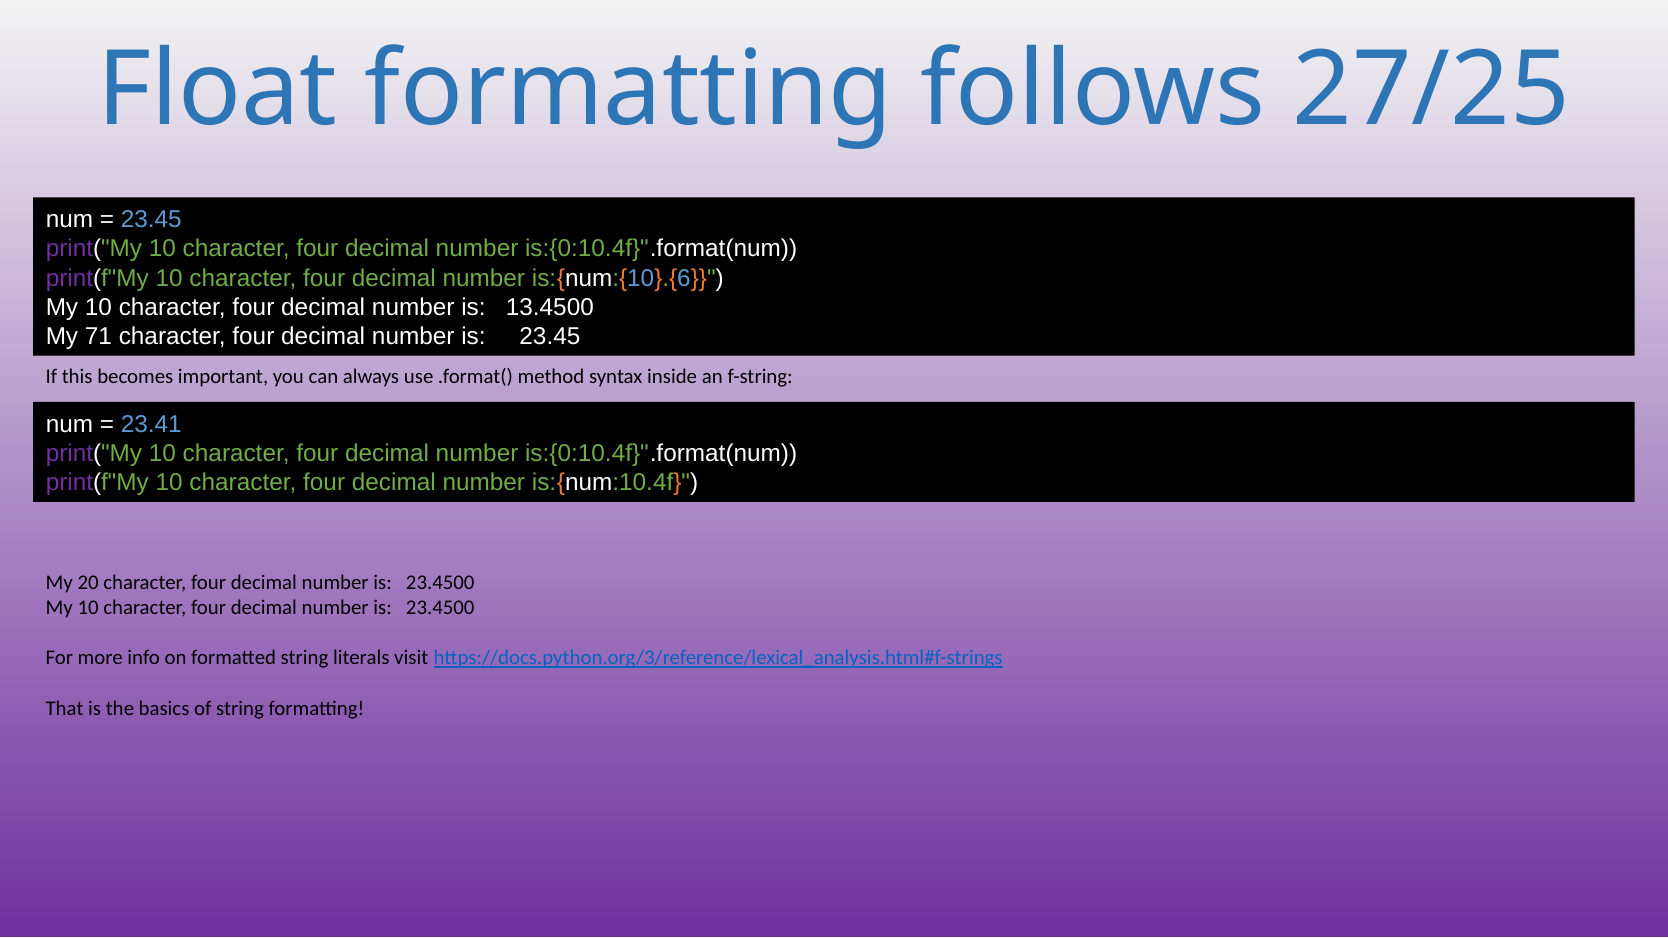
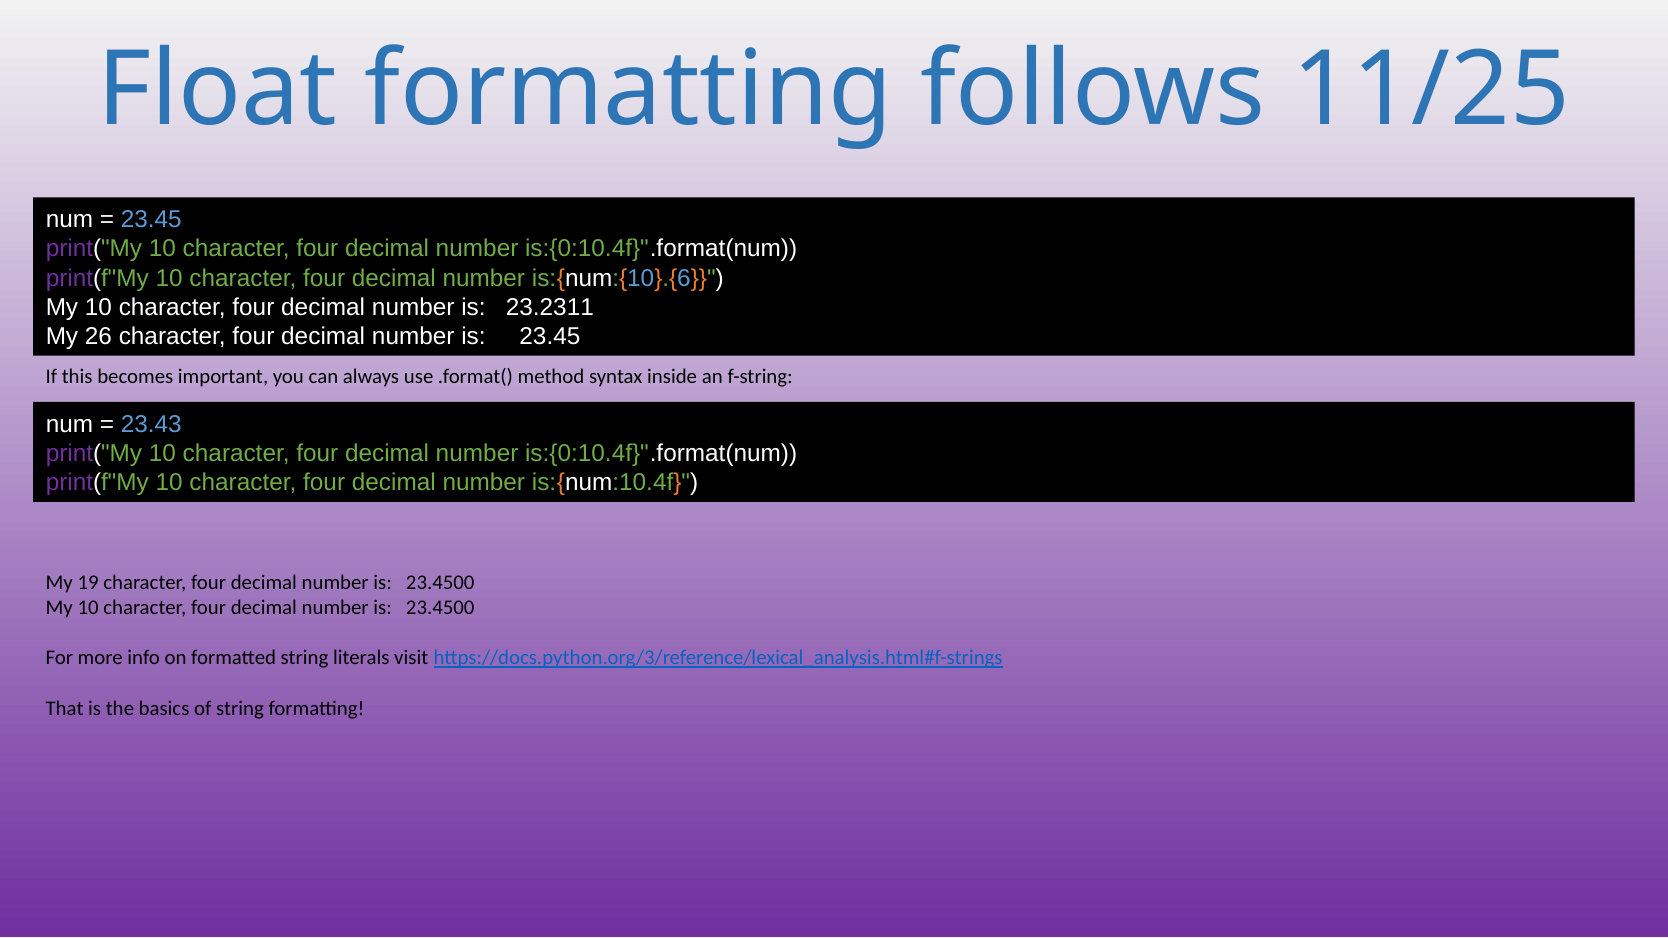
27/25: 27/25 -> 11/25
13.4500: 13.4500 -> 23.2311
71: 71 -> 26
23.41: 23.41 -> 23.43
20: 20 -> 19
